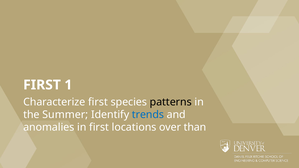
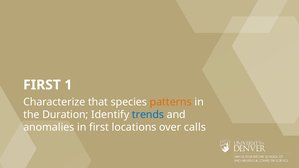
Characterize first: first -> that
patterns colour: black -> orange
Summer: Summer -> Duration
than: than -> calls
